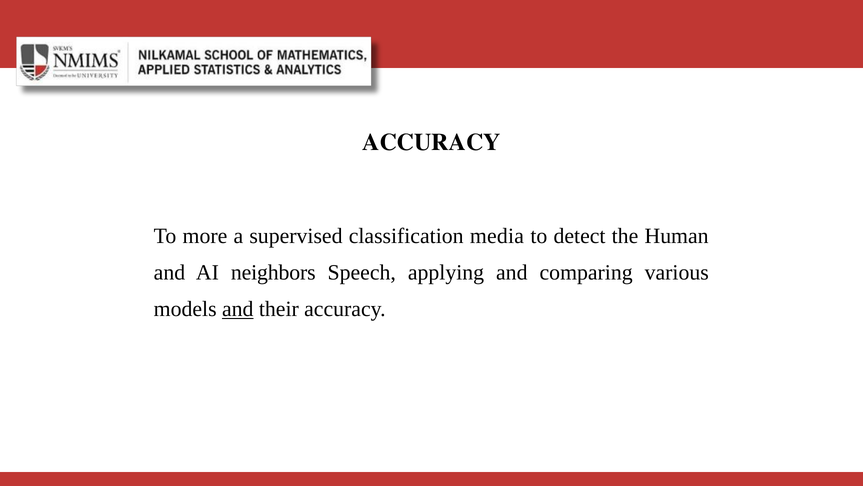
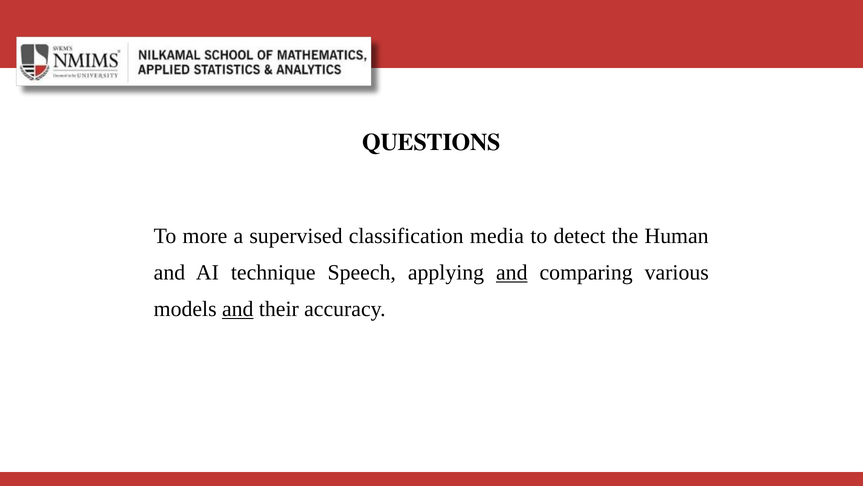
ACCURACY at (431, 142): ACCURACY -> QUESTIONS
neighbors: neighbors -> technique
and at (512, 272) underline: none -> present
